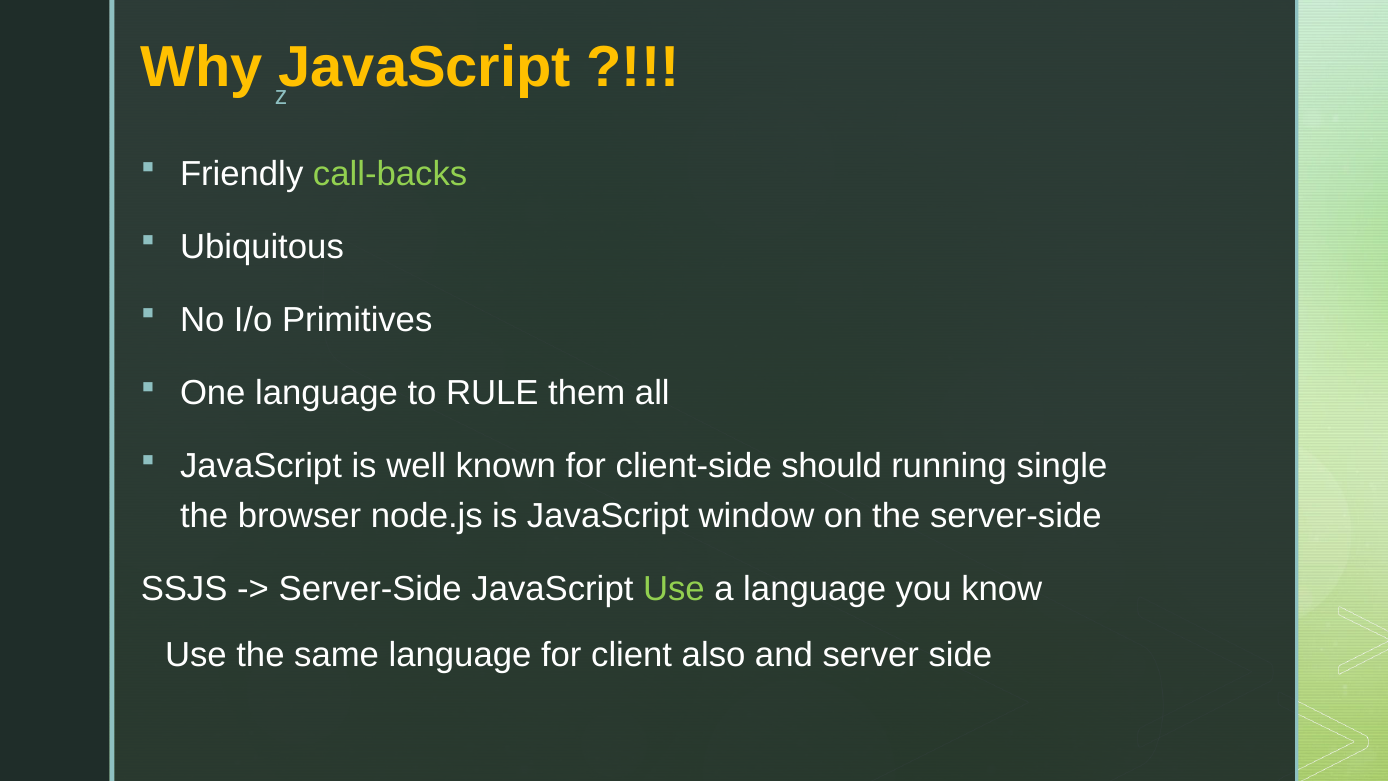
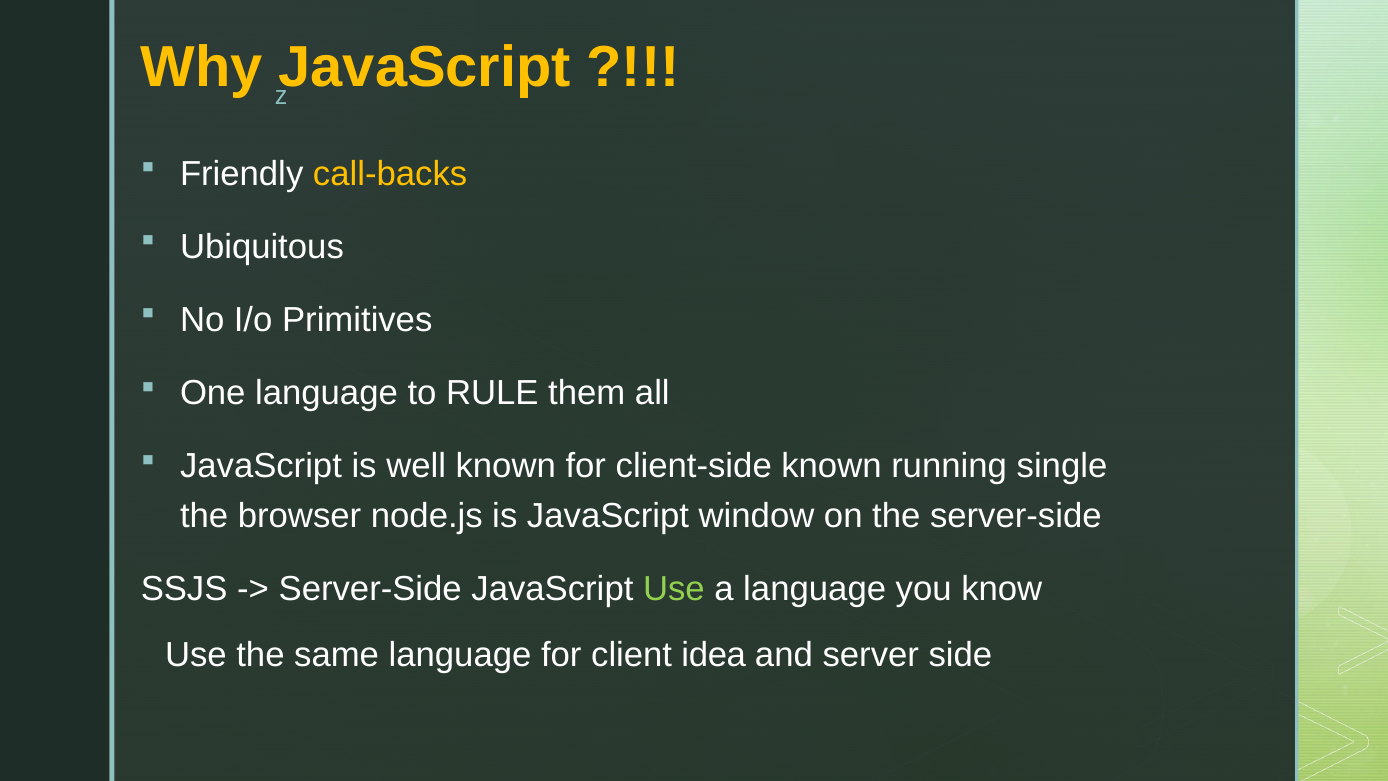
call-backs colour: light green -> yellow
client-side should: should -> known
also: also -> idea
